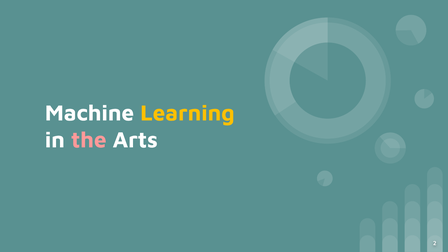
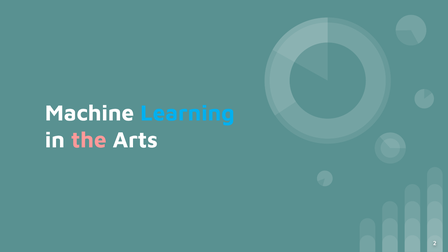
Learning colour: yellow -> light blue
